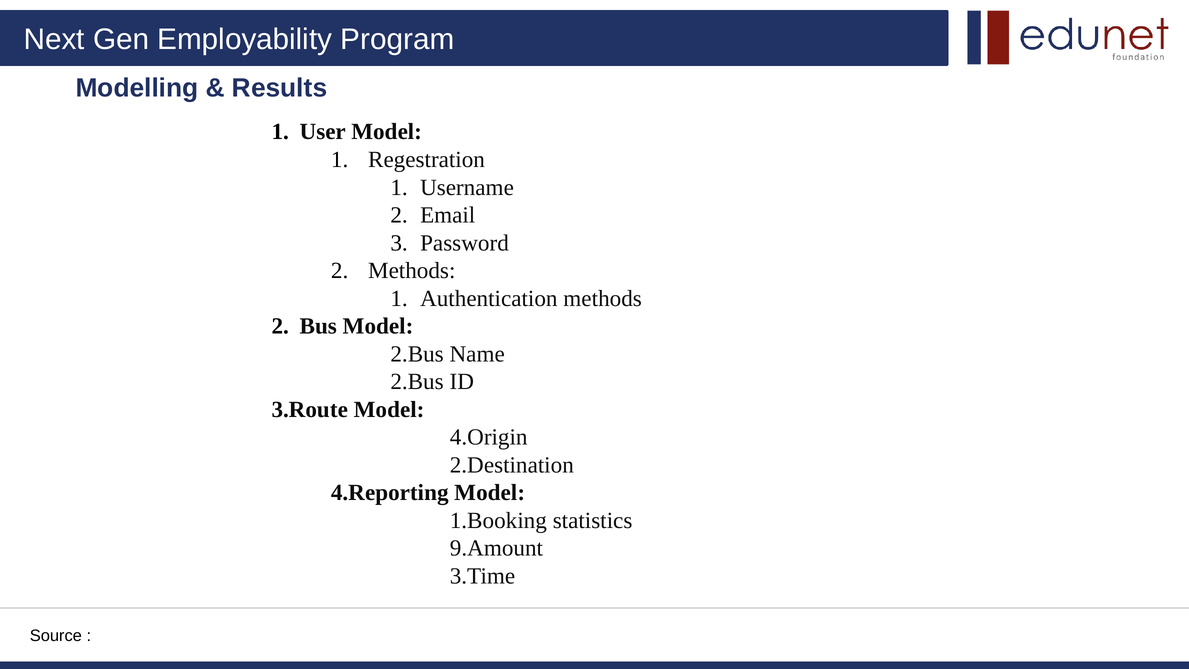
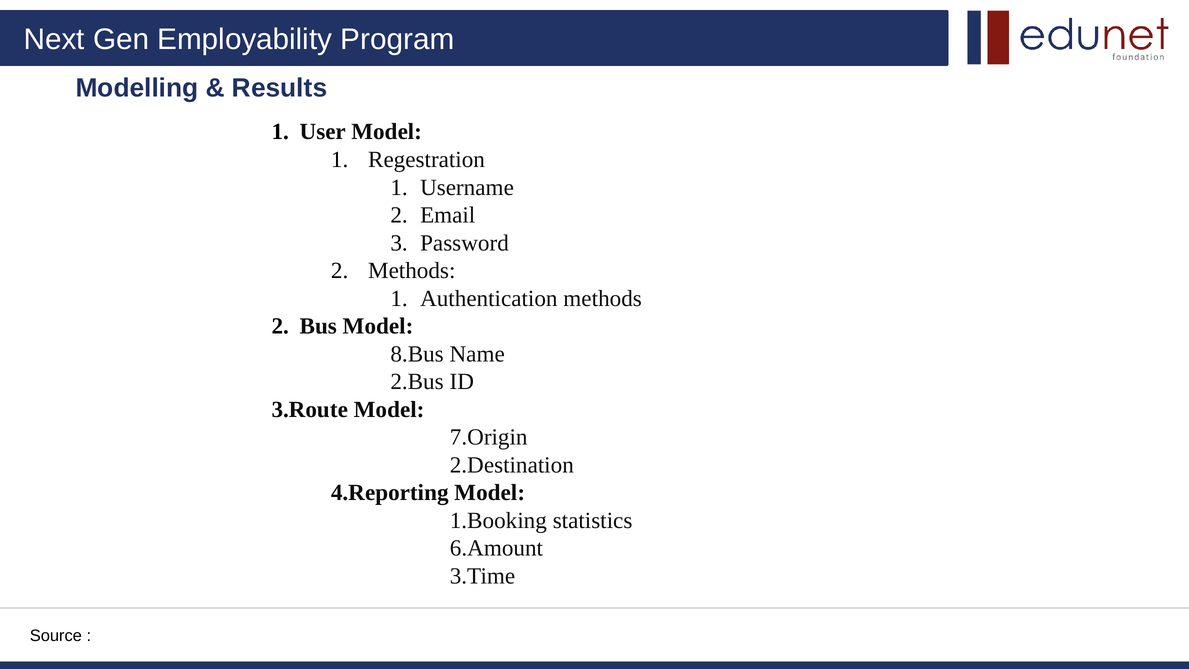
2.Bus at (417, 354): 2.Bus -> 8.Bus
4.Origin: 4.Origin -> 7.Origin
9.Amount: 9.Amount -> 6.Amount
